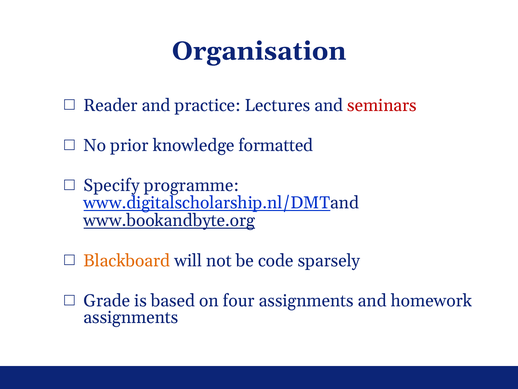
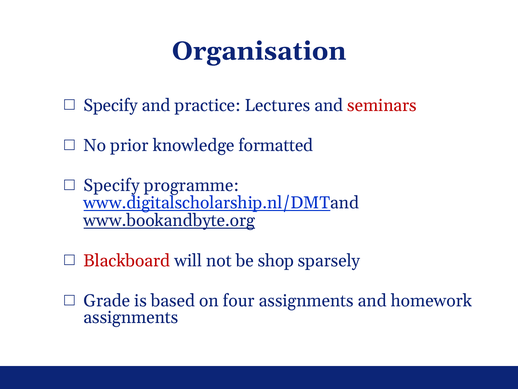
Reader at (111, 105): Reader -> Specify
Blackboard colour: orange -> red
code: code -> shop
